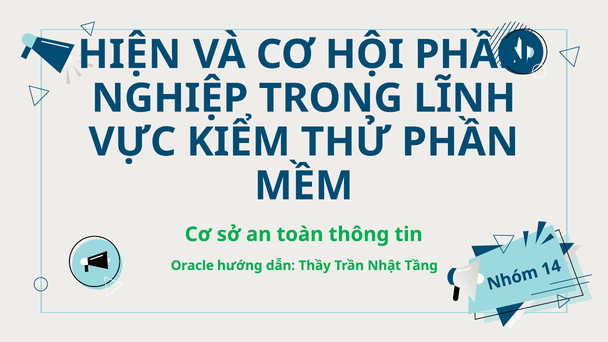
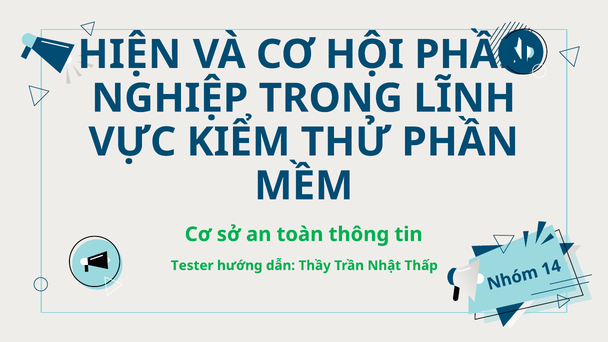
Oracle: Oracle -> Tester
Tầng: Tầng -> Thấp
